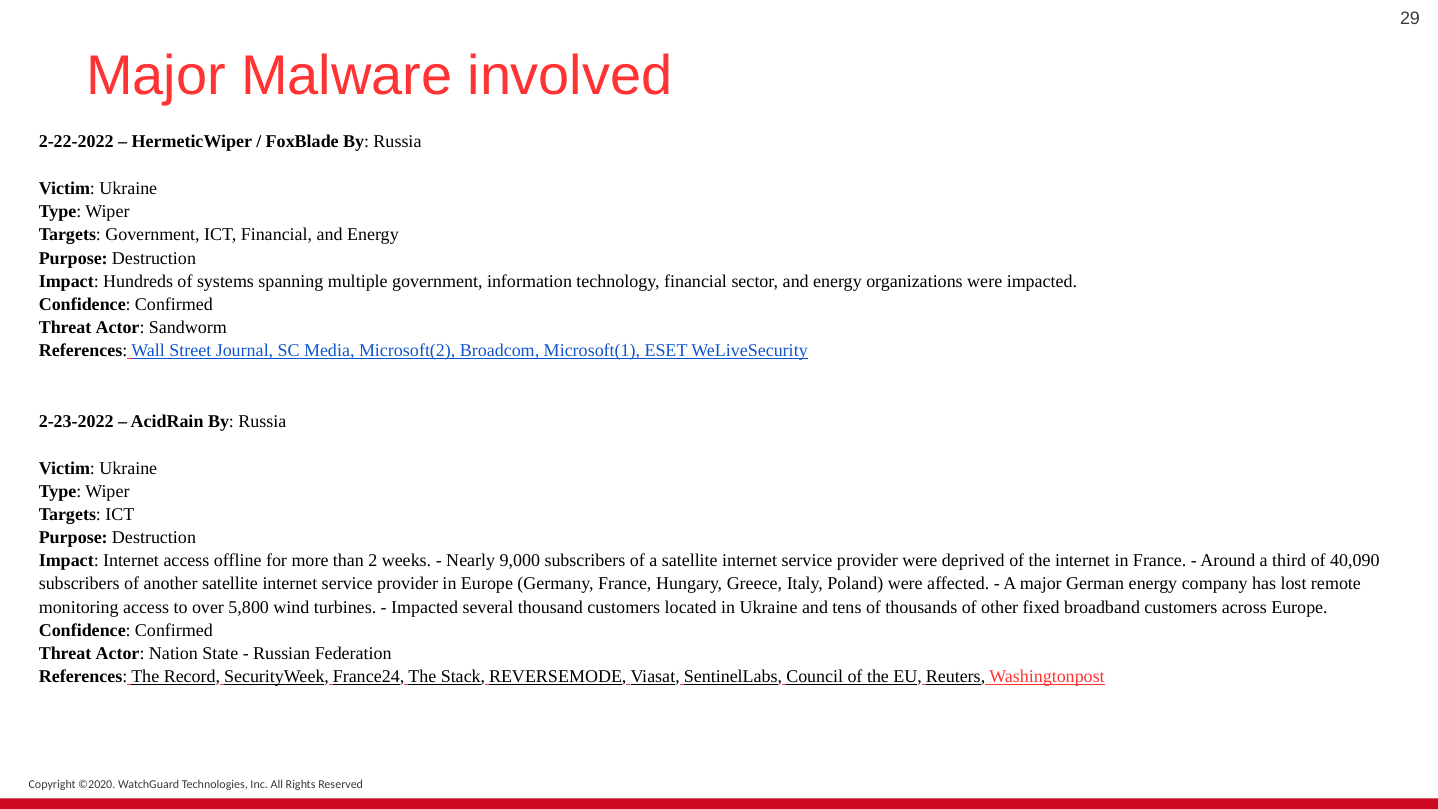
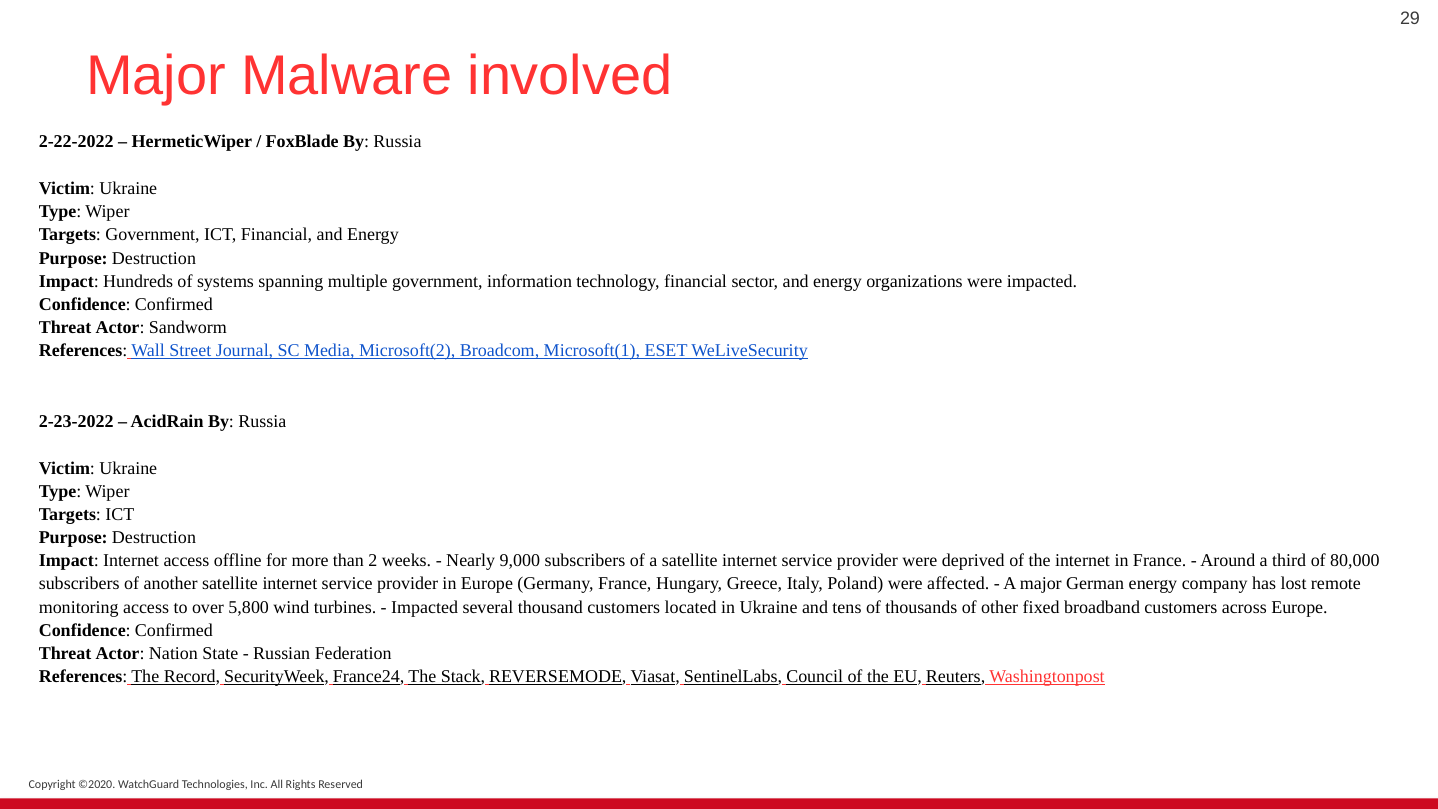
40,090: 40,090 -> 80,000
